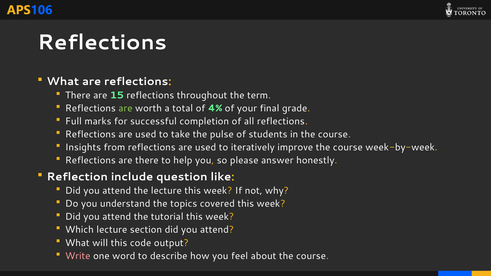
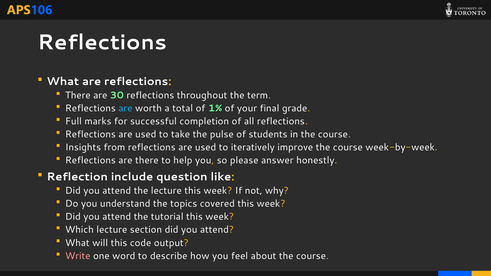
15: 15 -> 30
are at (125, 108) colour: light green -> light blue
4%: 4% -> 1%
